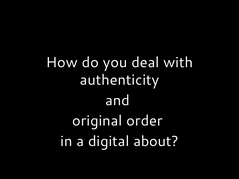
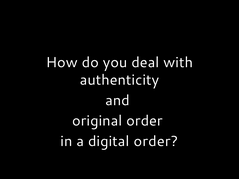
digital about: about -> order
